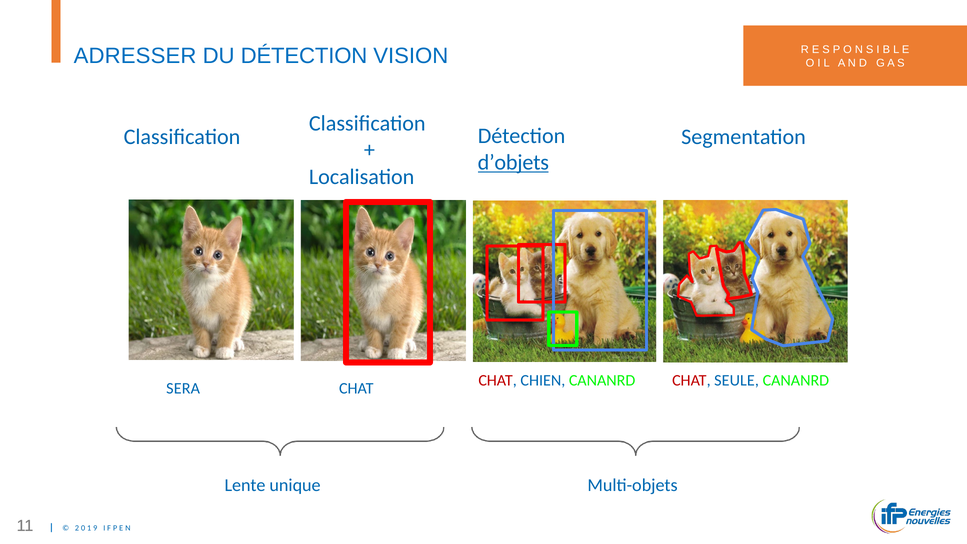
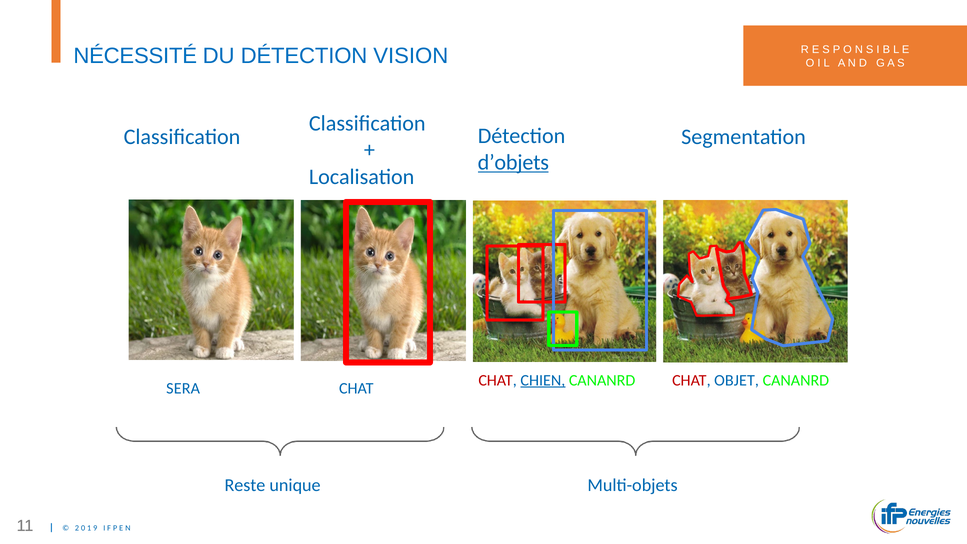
ADRESSER: ADRESSER -> NÉCESSITÉ
CHIEN underline: none -> present
SEULE: SEULE -> OBJET
Lente: Lente -> Reste
